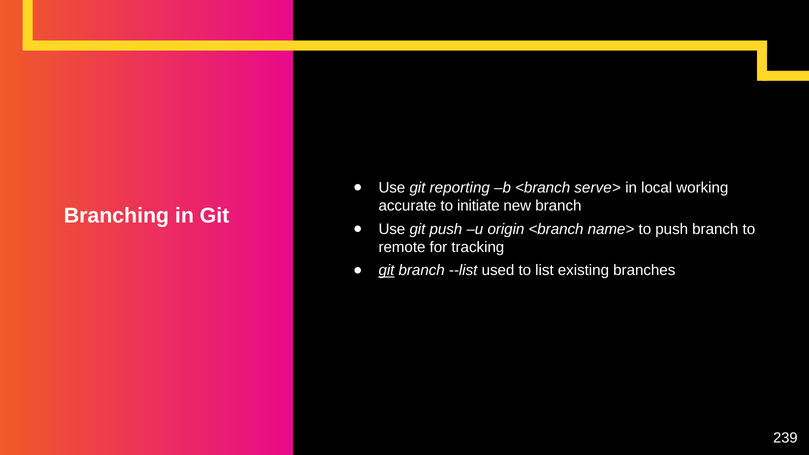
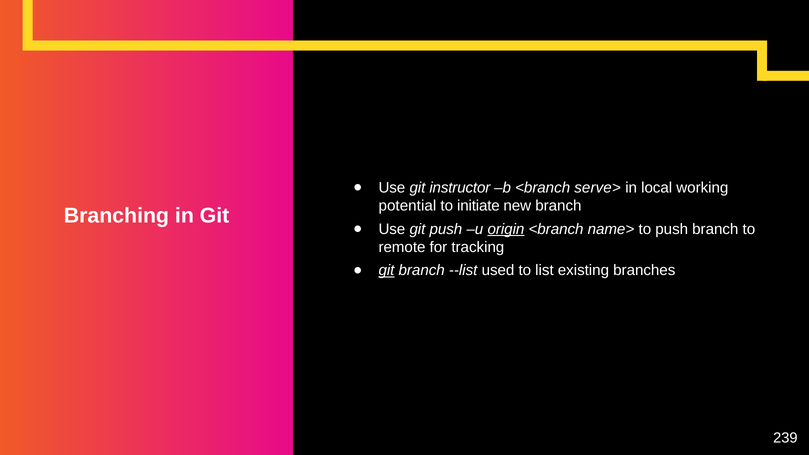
reporting: reporting -> instructor
accurate: accurate -> potential
origin underline: none -> present
